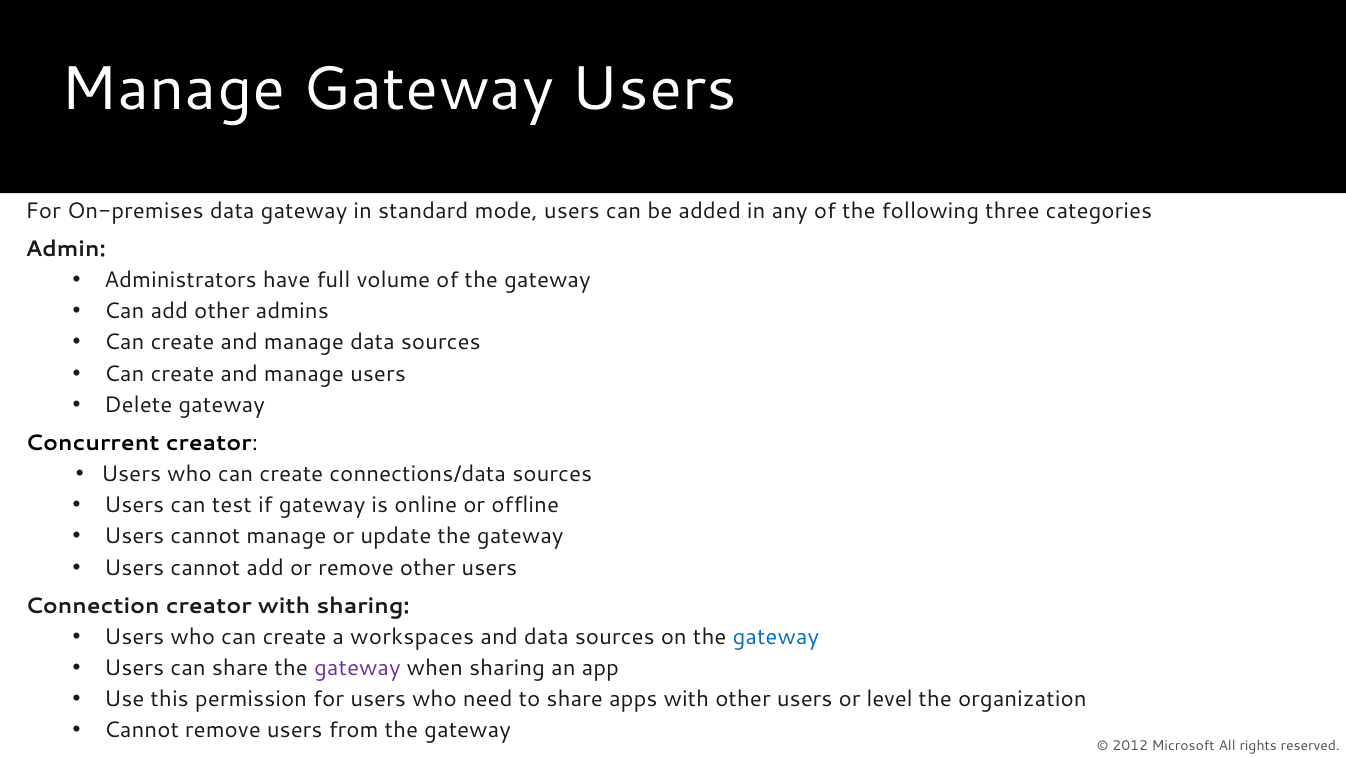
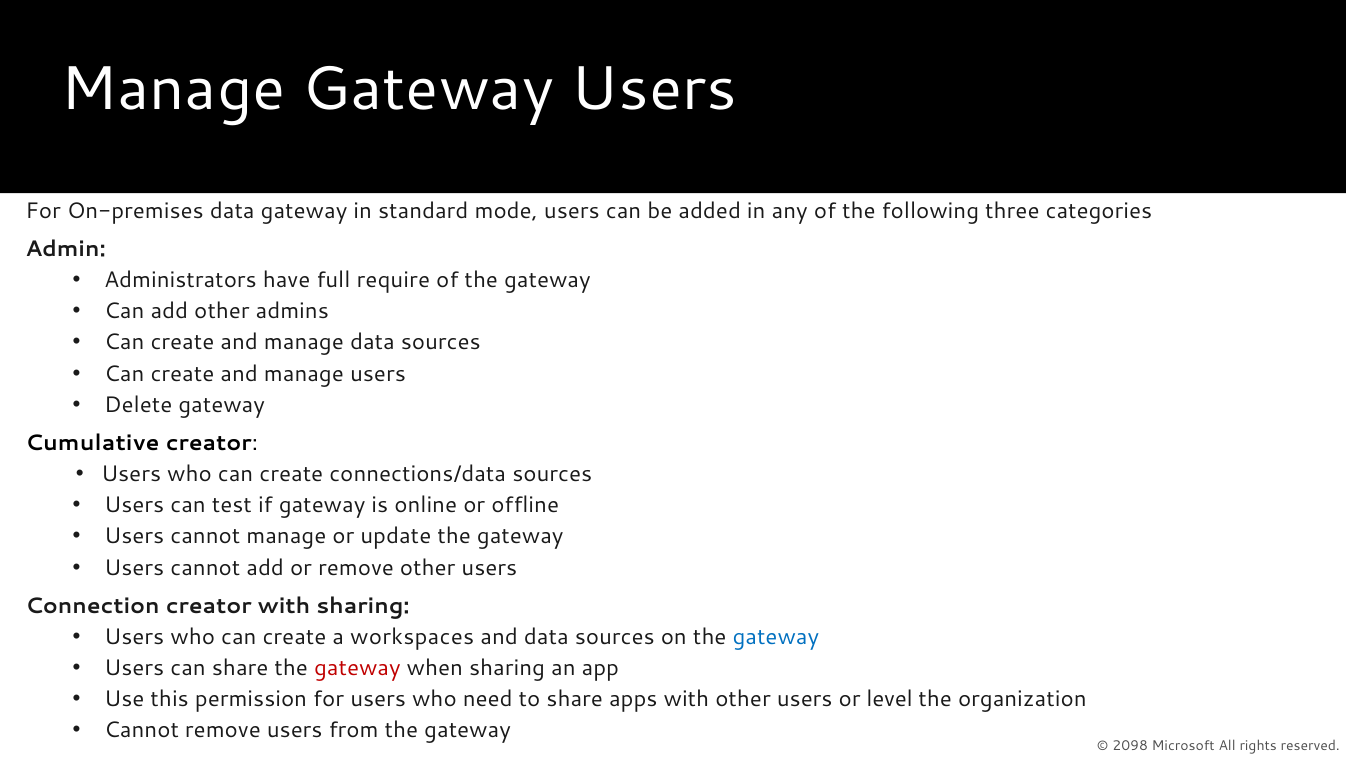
volume: volume -> require
Concurrent: Concurrent -> Cumulative
gateway at (357, 668) colour: purple -> red
2012: 2012 -> 2098
